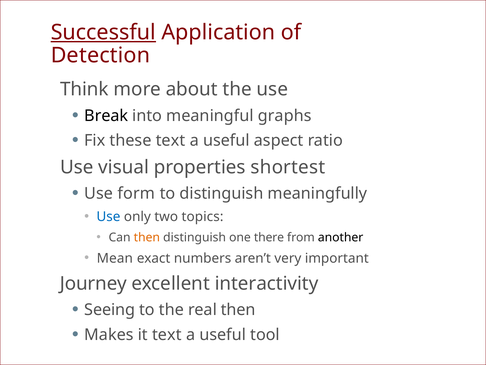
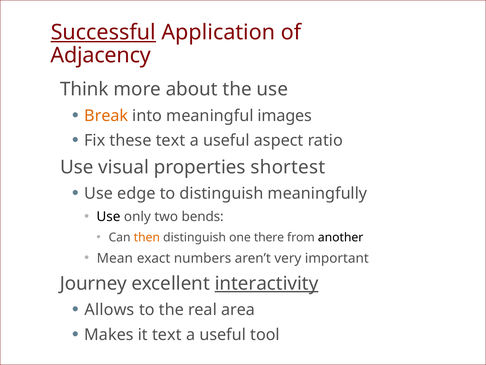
Detection: Detection -> Adjacency
Break colour: black -> orange
graphs: graphs -> images
form: form -> edge
Use at (108, 216) colour: blue -> black
topics: topics -> bends
interactivity underline: none -> present
Seeing: Seeing -> Allows
real then: then -> area
